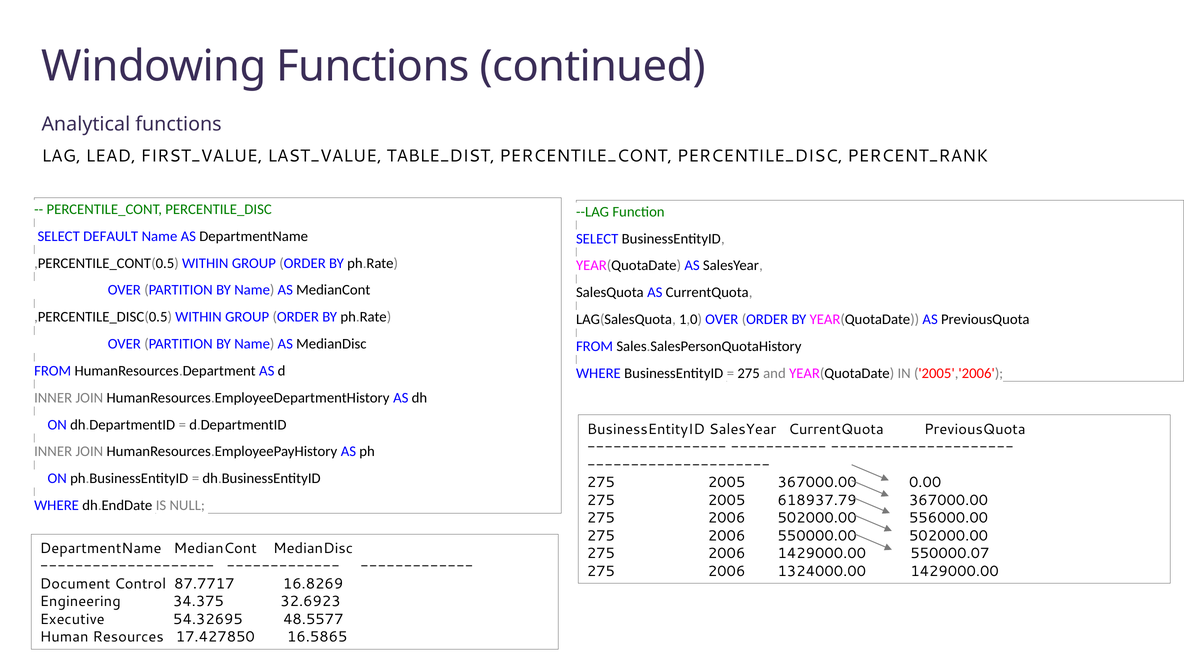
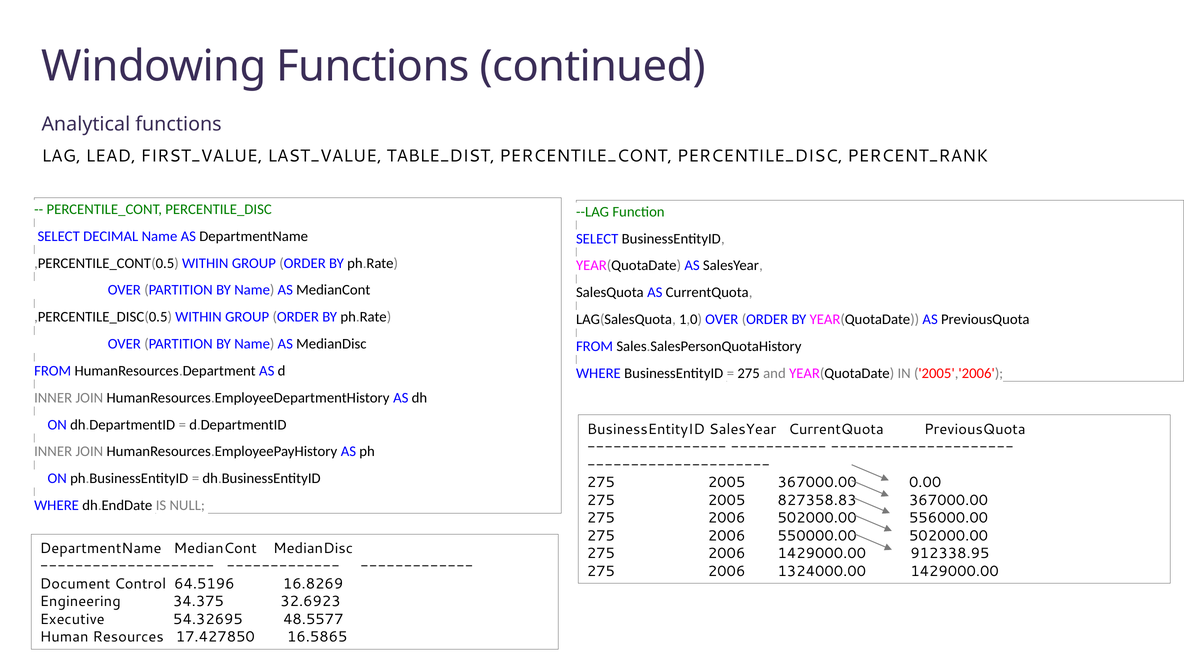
DEFAULT: DEFAULT -> DECIMAL
618937.79: 618937.79 -> 827358.83
550000.07: 550000.07 -> 912338.95
87.7717: 87.7717 -> 64.5196
